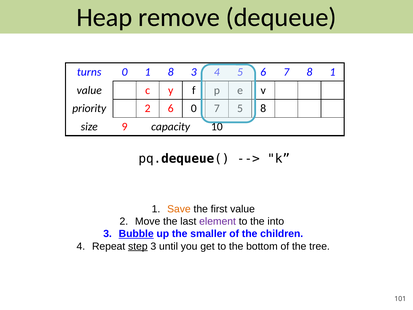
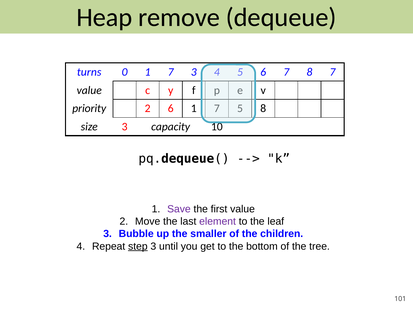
0 1 8: 8 -> 7
8 1: 1 -> 7
6 0: 0 -> 1
size 9: 9 -> 3
Save colour: orange -> purple
into: into -> leaf
Bubble underline: present -> none
